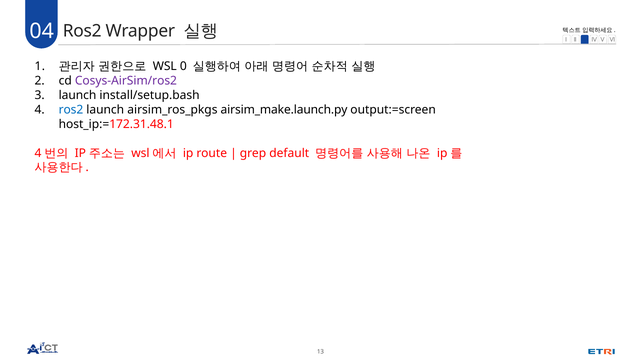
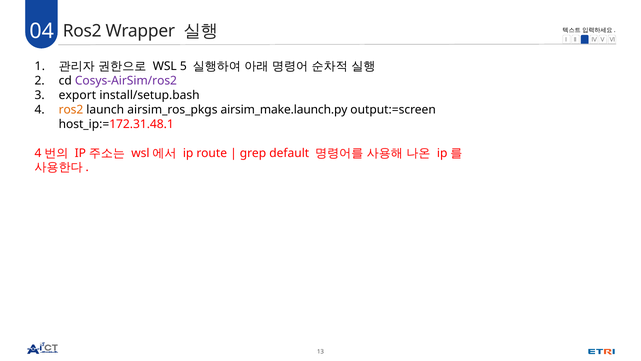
0: 0 -> 5
launch at (77, 95): launch -> export
ros2 at (71, 110) colour: blue -> orange
